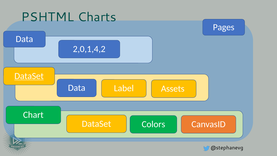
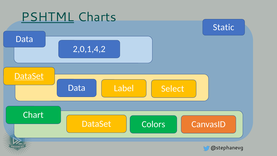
PSHTML underline: none -> present
Pages: Pages -> Static
Assets: Assets -> Select
